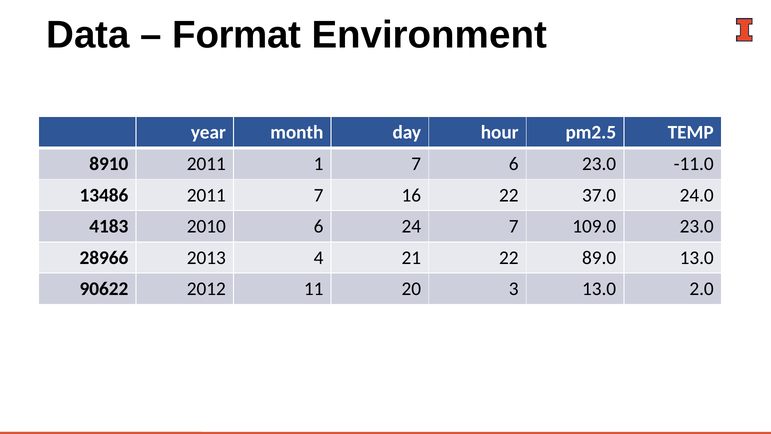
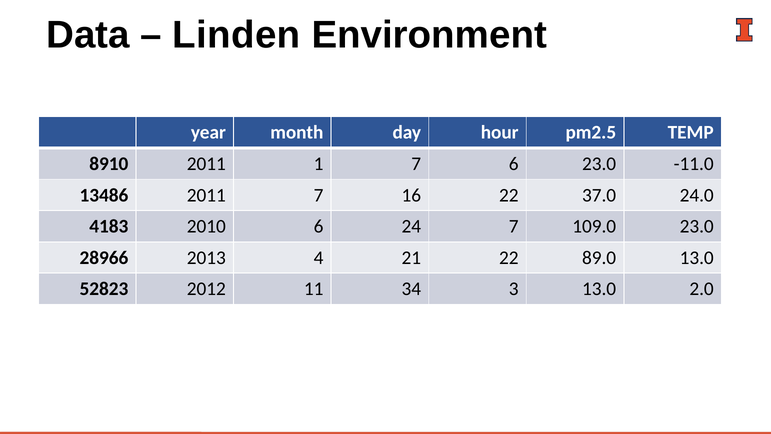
Format: Format -> Linden
90622: 90622 -> 52823
20: 20 -> 34
